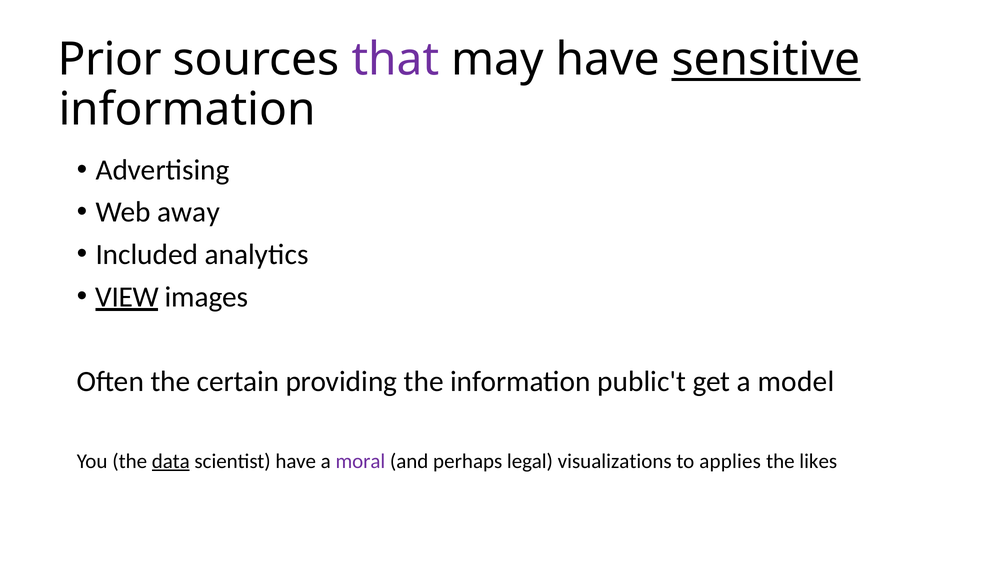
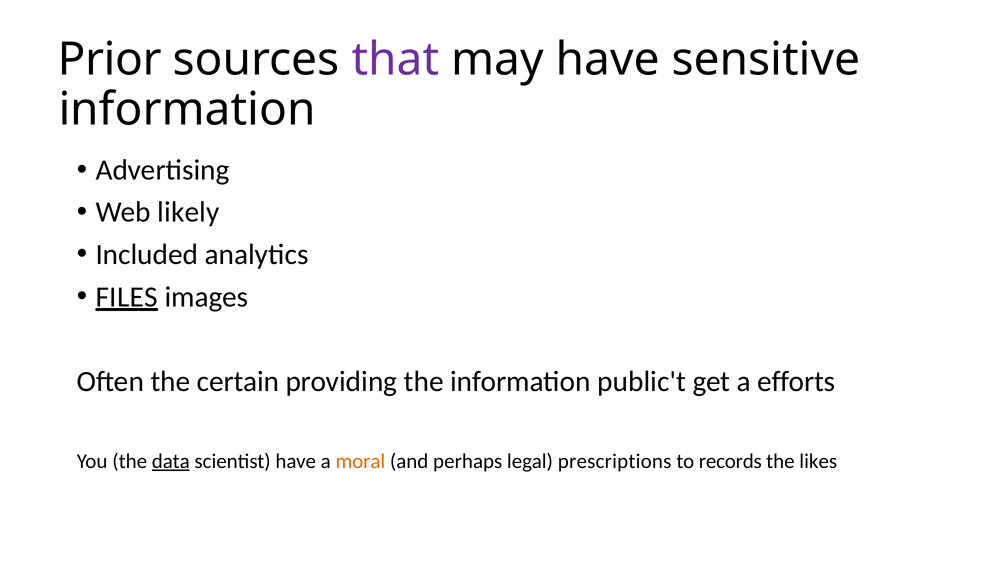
sensitive underline: present -> none
away: away -> likely
VIEW: VIEW -> FILES
model: model -> efforts
moral colour: purple -> orange
visualizations: visualizations -> prescriptions
applies: applies -> records
